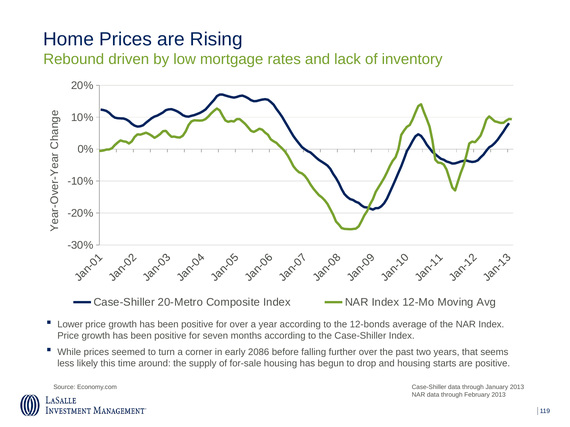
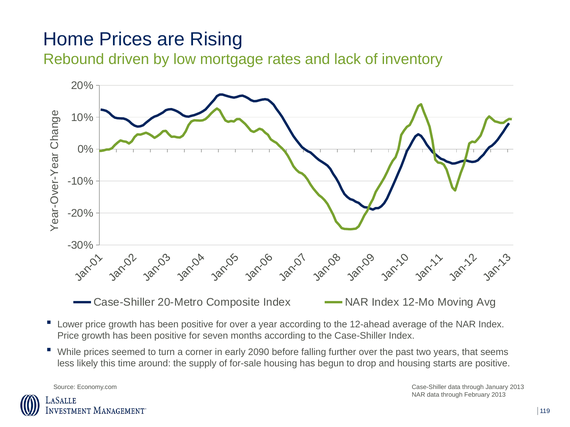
12-bonds: 12-bonds -> 12-ahead
2086: 2086 -> 2090
